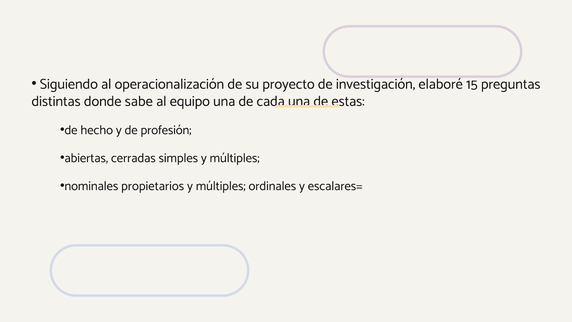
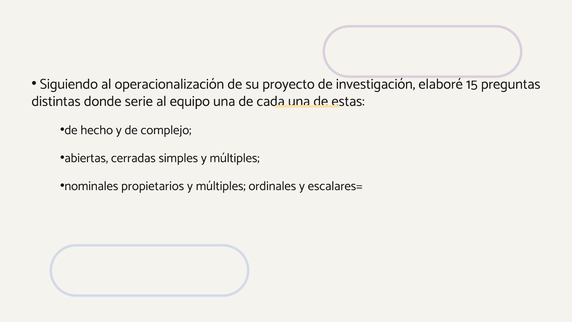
sabe: sabe -> serie
profesión: profesión -> complejo
